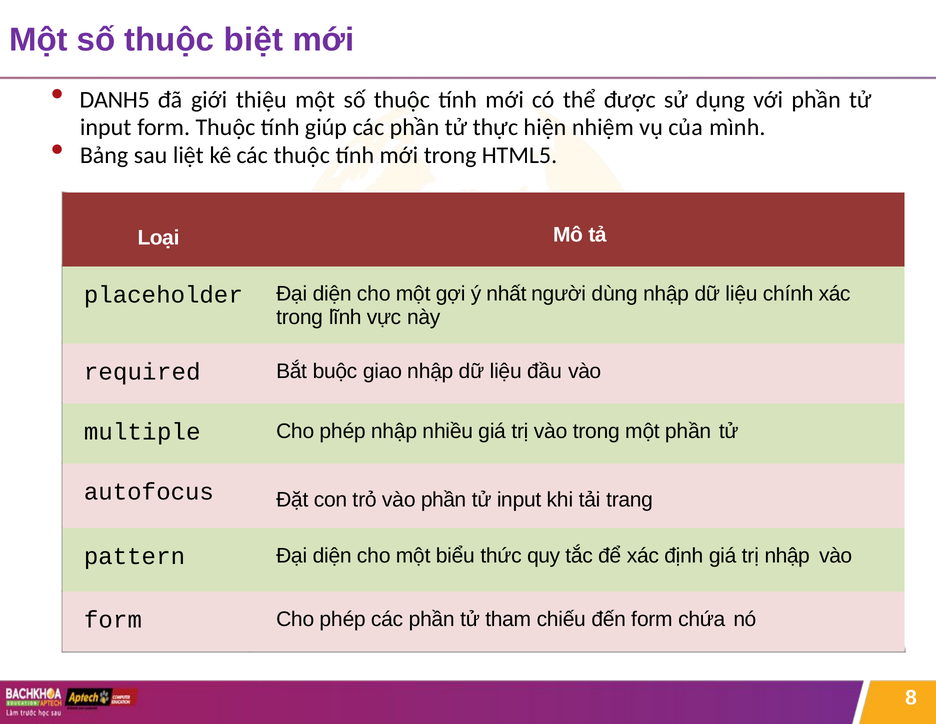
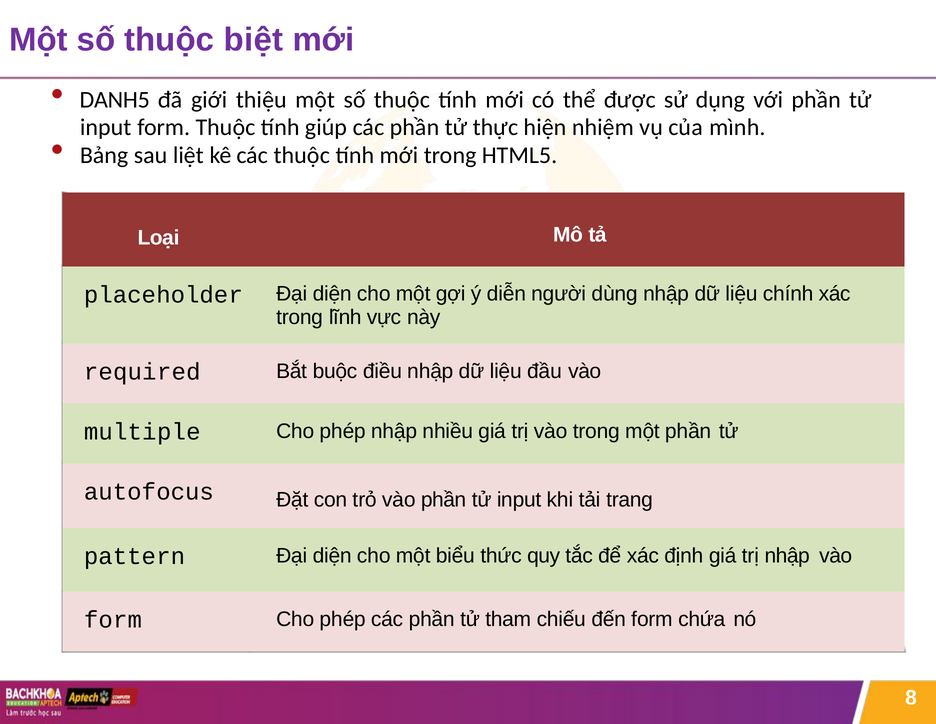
nhất: nhất -> diễn
giao: giao -> điều
